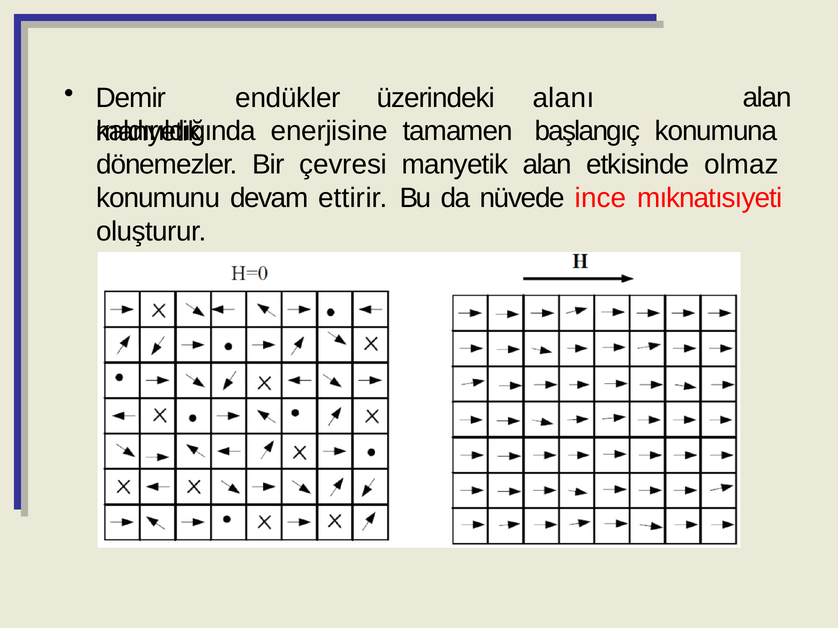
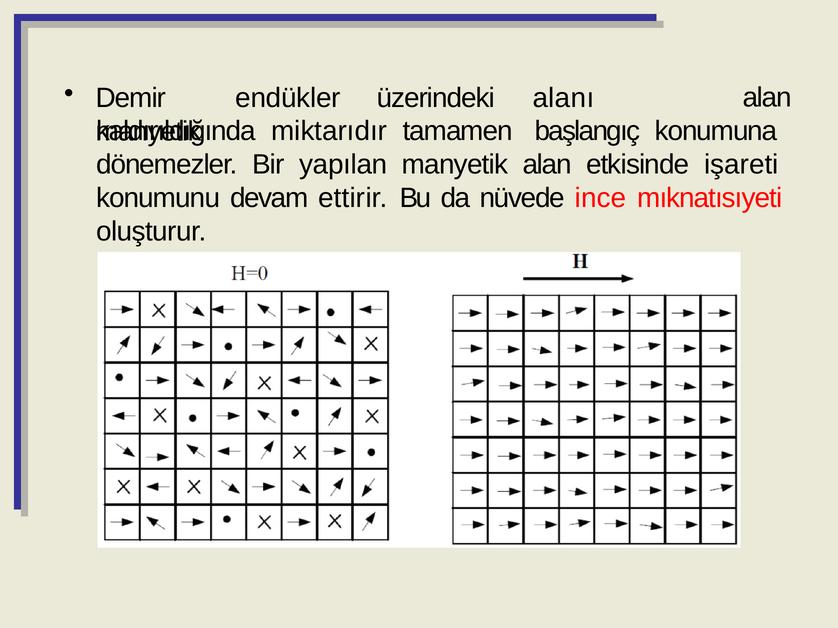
enerjisine: enerjisine -> miktarıdır
çevresi: çevresi -> yapılan
olmaz: olmaz -> işareti
